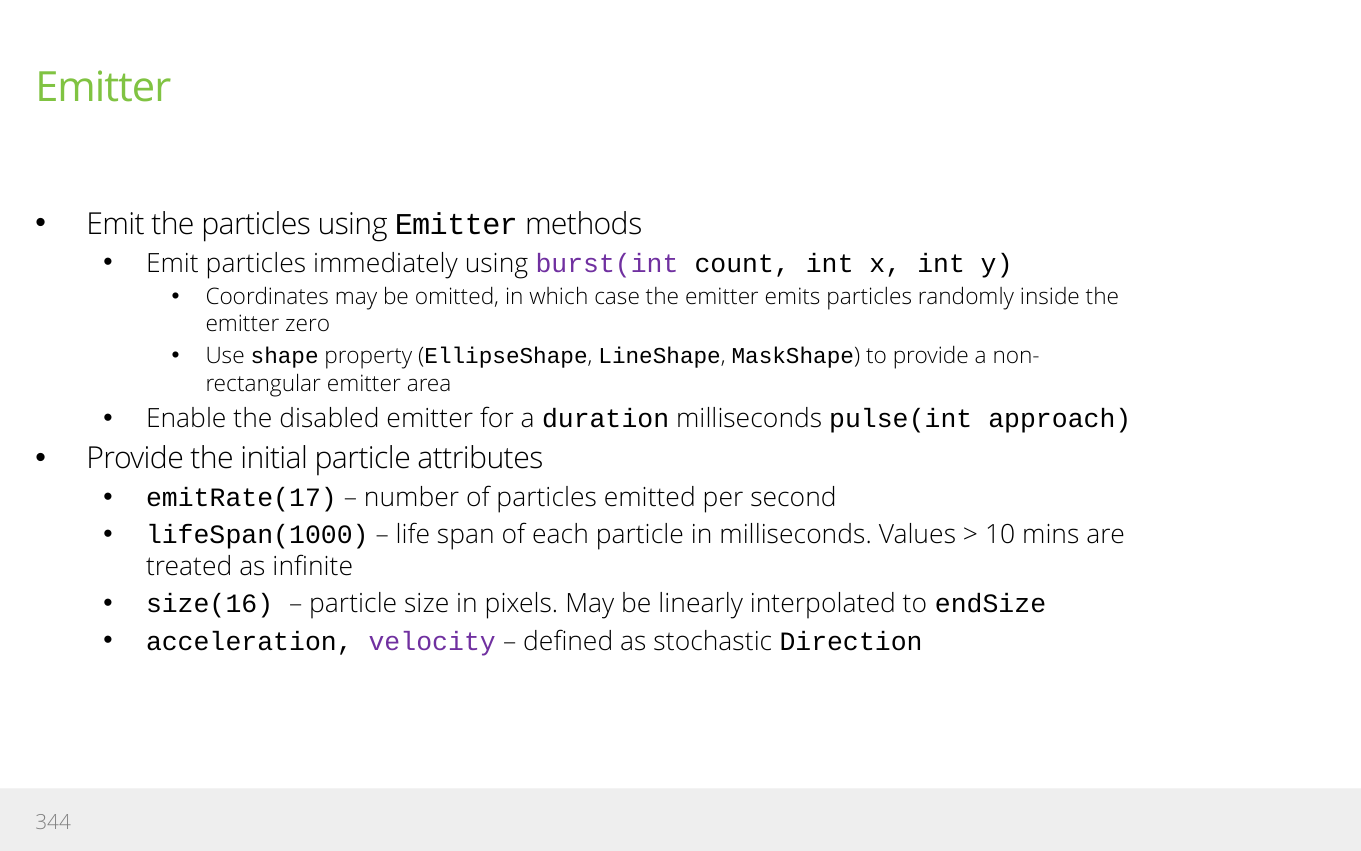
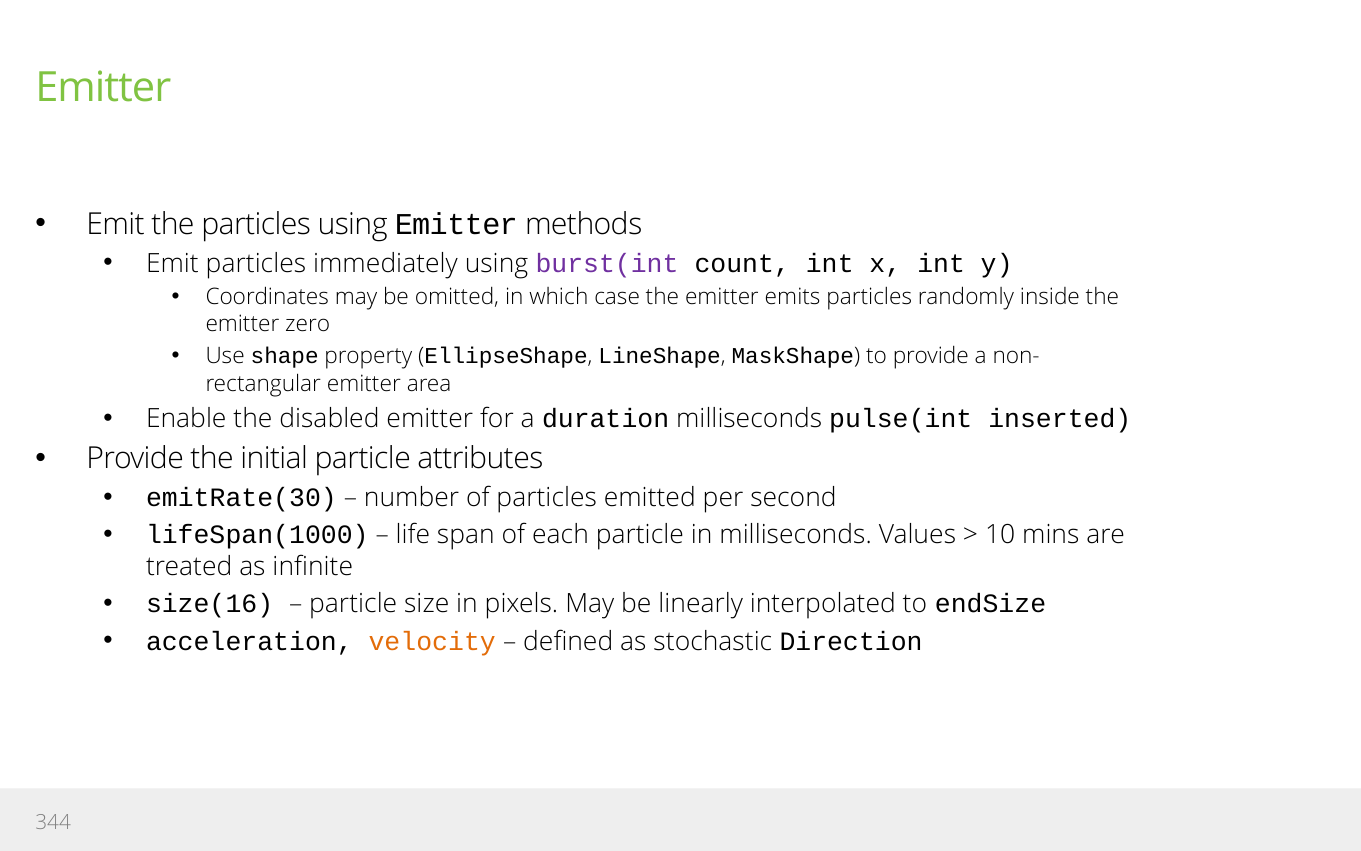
approach: approach -> inserted
emitRate(17: emitRate(17 -> emitRate(30
velocity colour: purple -> orange
